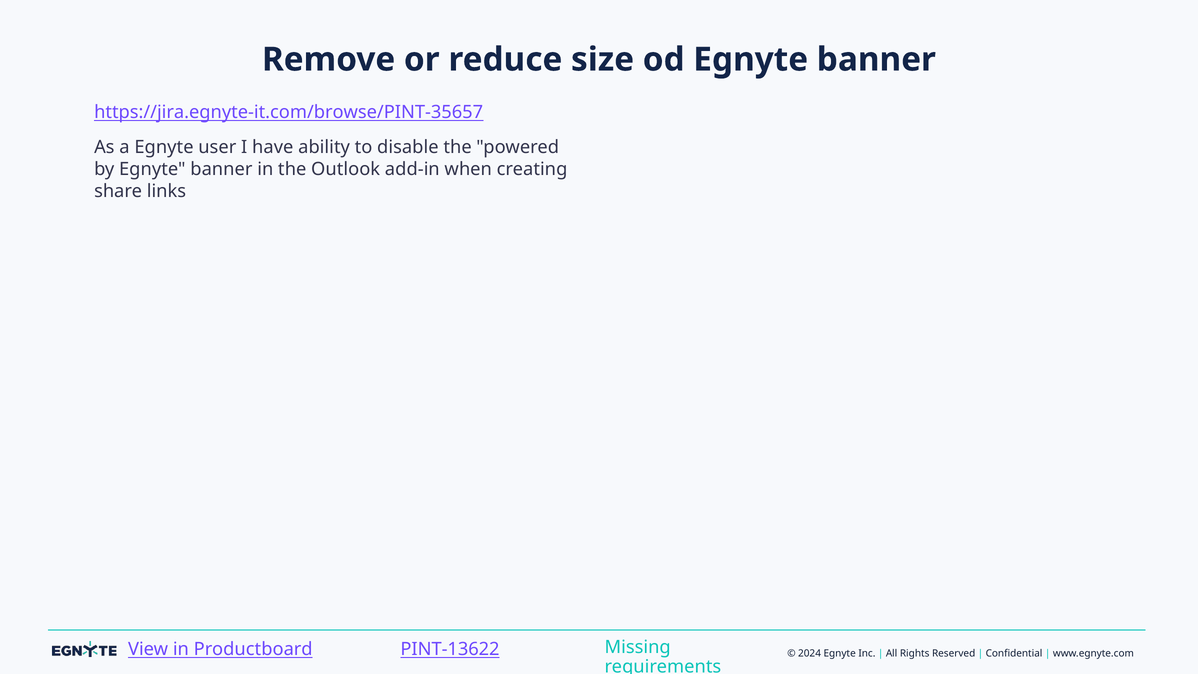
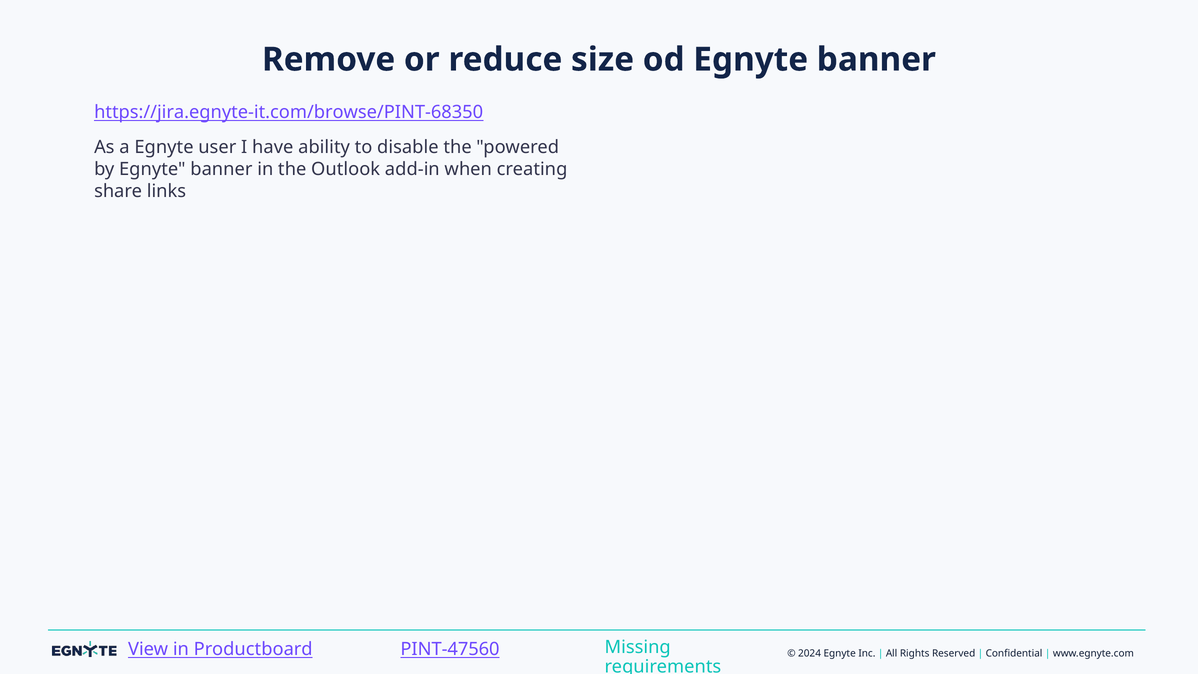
https://jira.egnyte-it.com/browse/PINT-35657: https://jira.egnyte-it.com/browse/PINT-35657 -> https://jira.egnyte-it.com/browse/PINT-68350
PINT-13622: PINT-13622 -> PINT-47560
